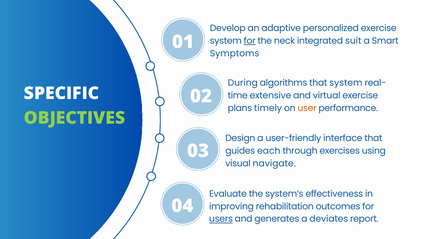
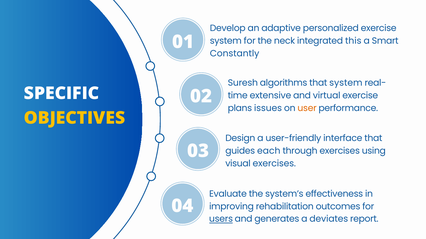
for at (250, 41) underline: present -> none
suit: suit -> this
Symptoms: Symptoms -> Constantly
During: During -> Suresh
timely: timely -> issues
OBJECTIVES colour: light green -> yellow
visual navigate: navigate -> exercises
